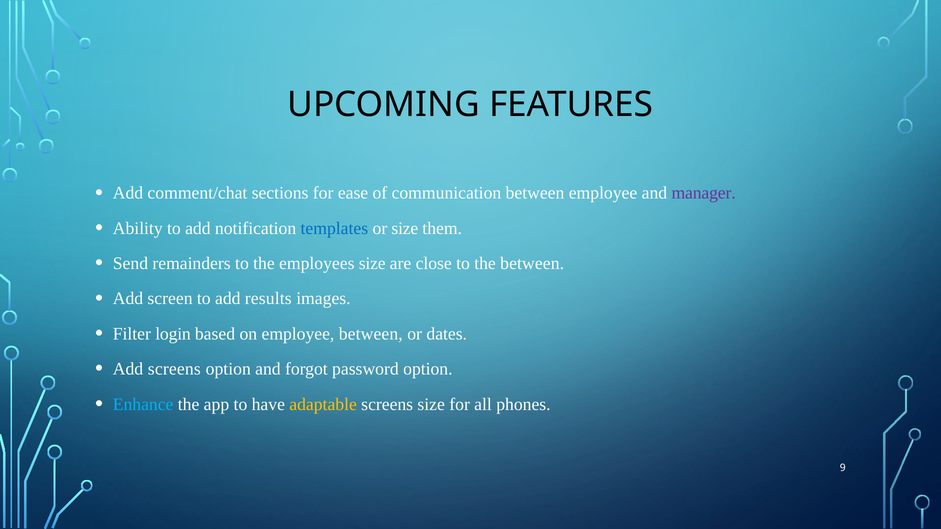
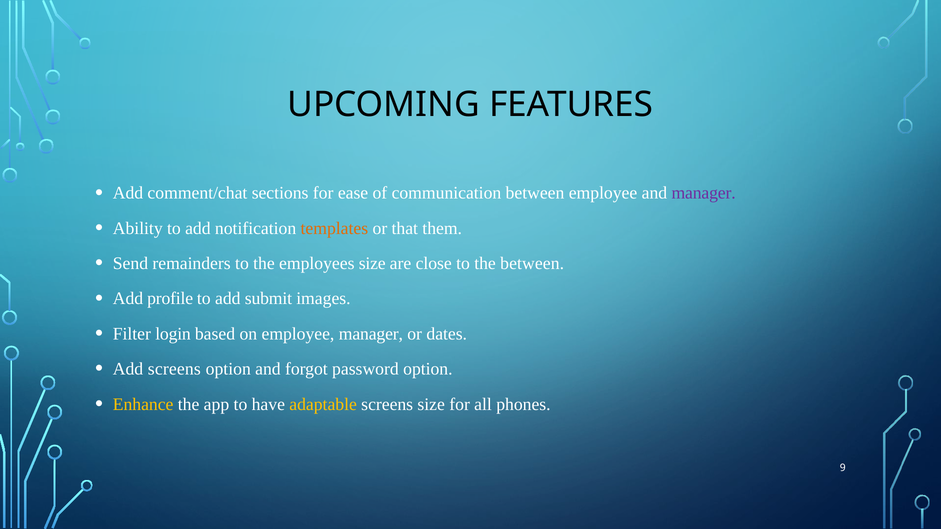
templates colour: blue -> orange
or size: size -> that
screen: screen -> profile
results: results -> submit
employee between: between -> manager
Enhance colour: light blue -> yellow
